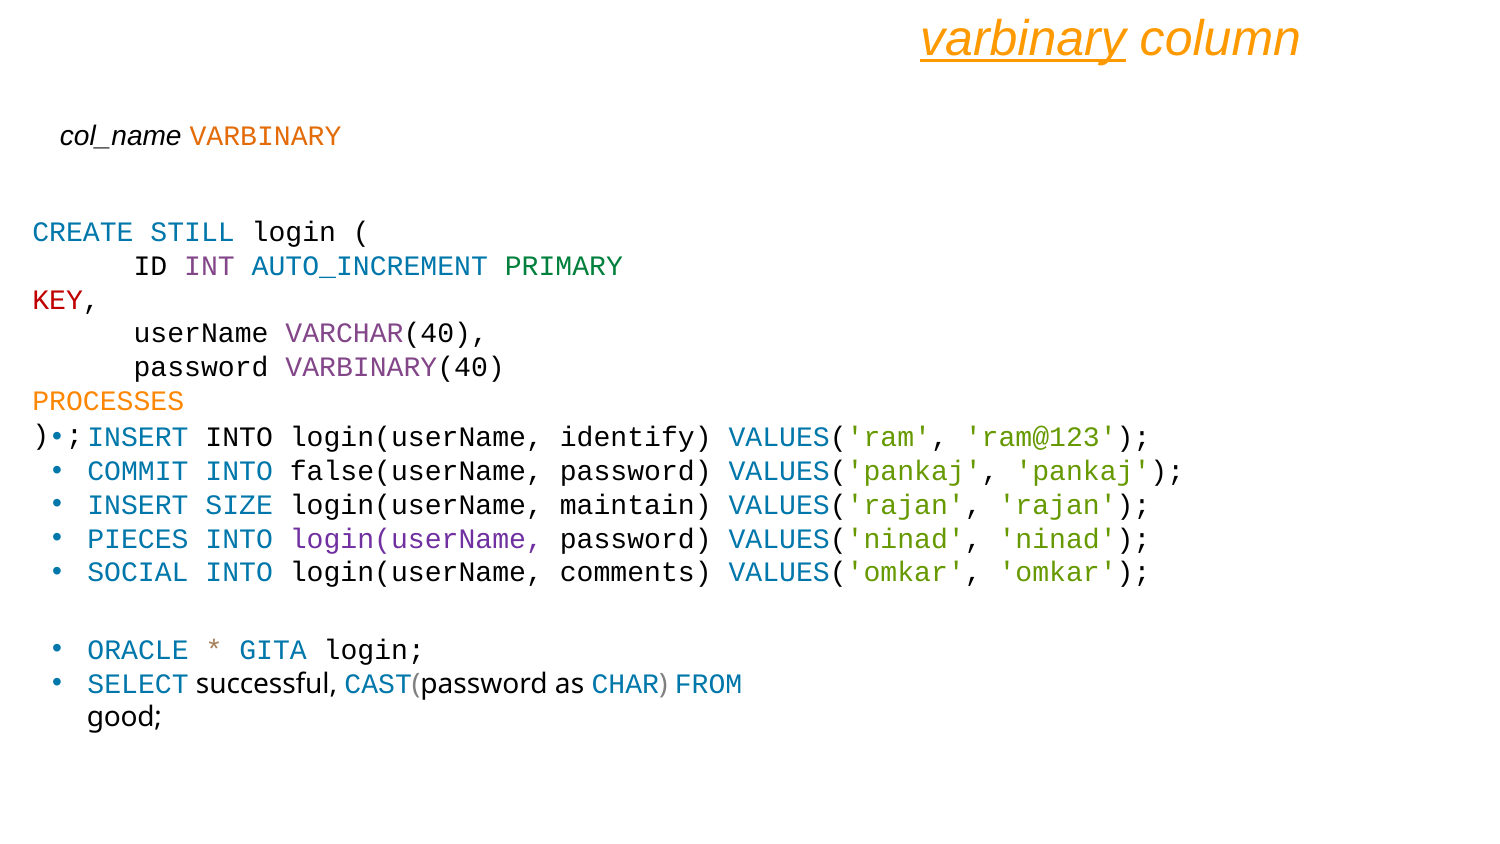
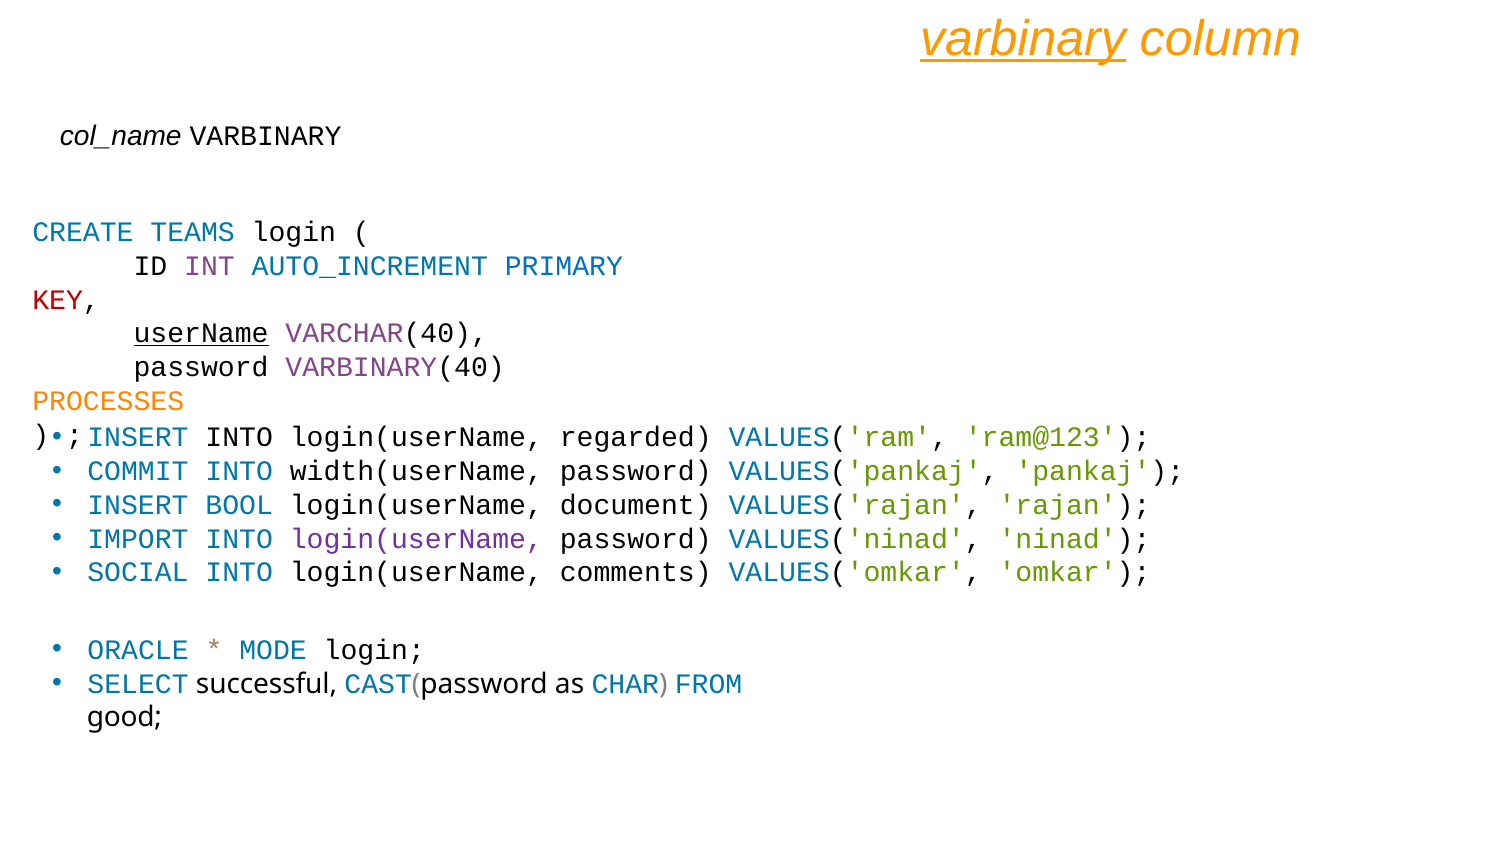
VARBINARY at (265, 136) colour: orange -> black
STILL: STILL -> TEAMS
PRIMARY colour: green -> blue
userName underline: none -> present
identify: identify -> regarded
false(userName: false(userName -> width(userName
SIZE: SIZE -> BOOL
maintain: maintain -> document
PIECES: PIECES -> IMPORT
GITA: GITA -> MODE
